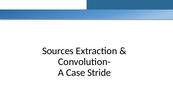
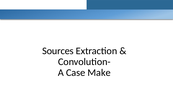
Stride: Stride -> Make
